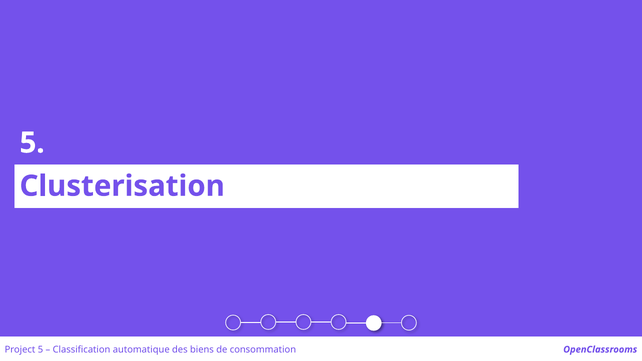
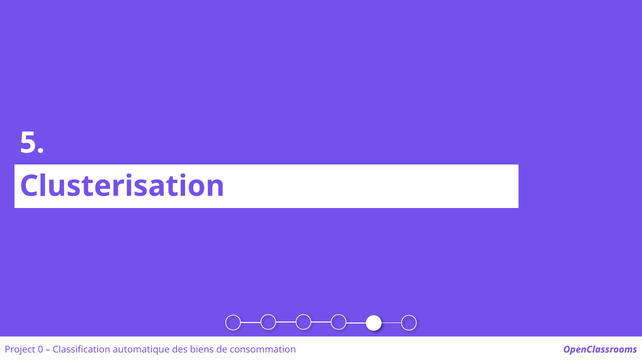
Project 5: 5 -> 0
